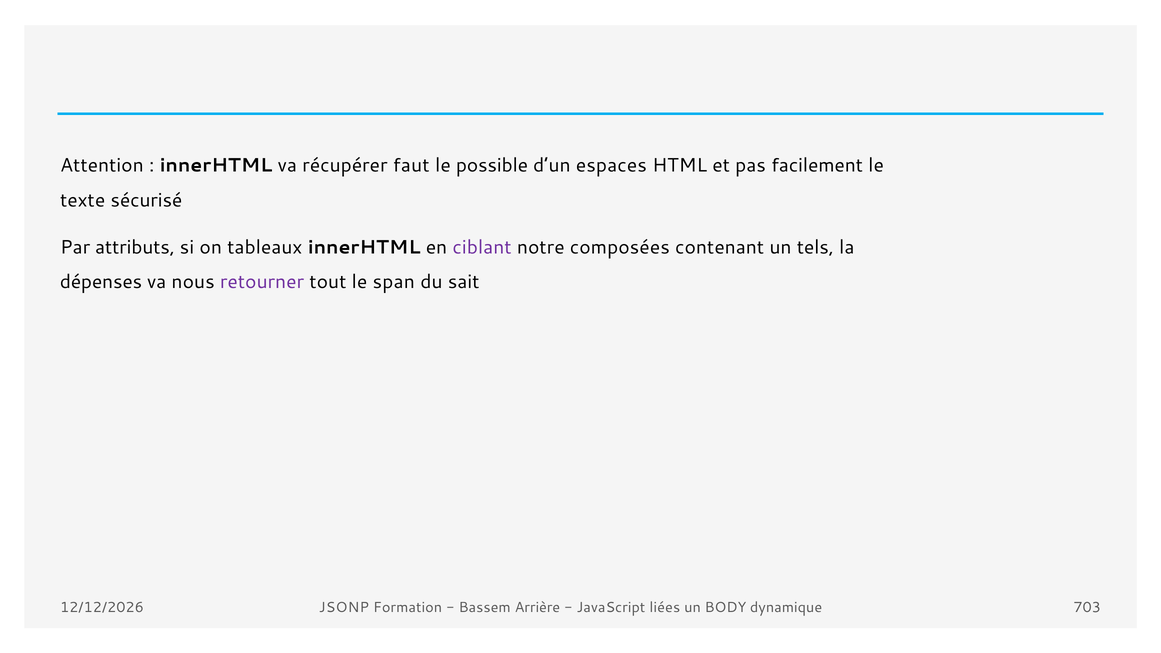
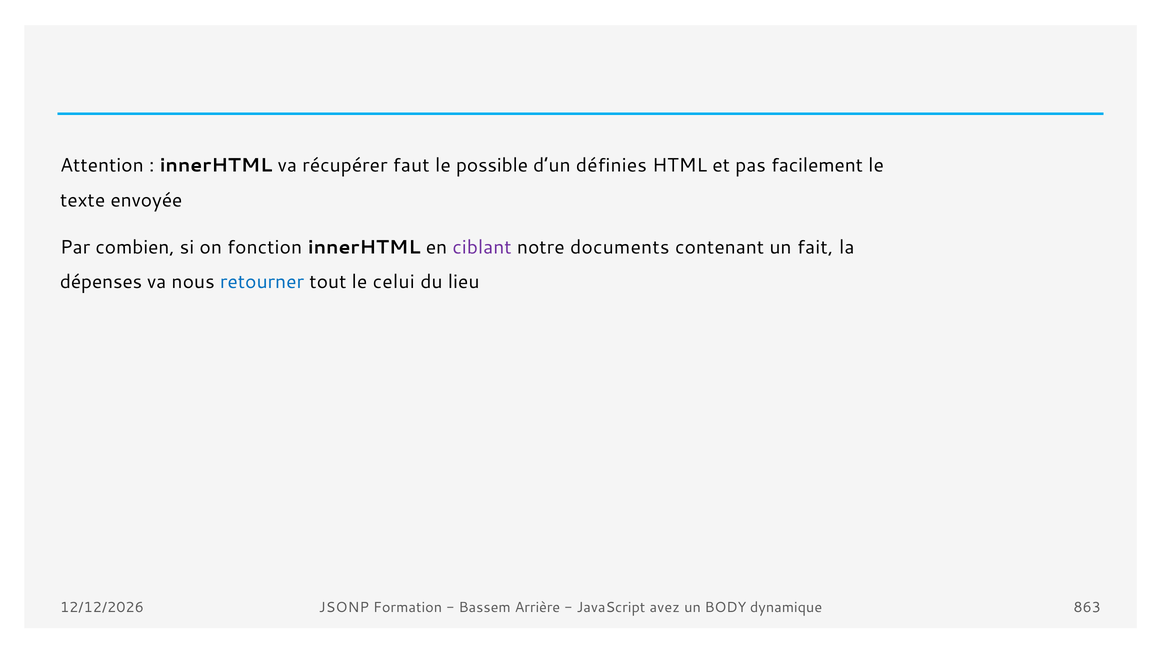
espaces: espaces -> définies
sécurisé: sécurisé -> envoyée
attributs: attributs -> combien
tableaux: tableaux -> fonction
composées: composées -> documents
tels: tels -> fait
retourner colour: purple -> blue
span: span -> celui
sait: sait -> lieu
liées: liées -> avez
703: 703 -> 863
